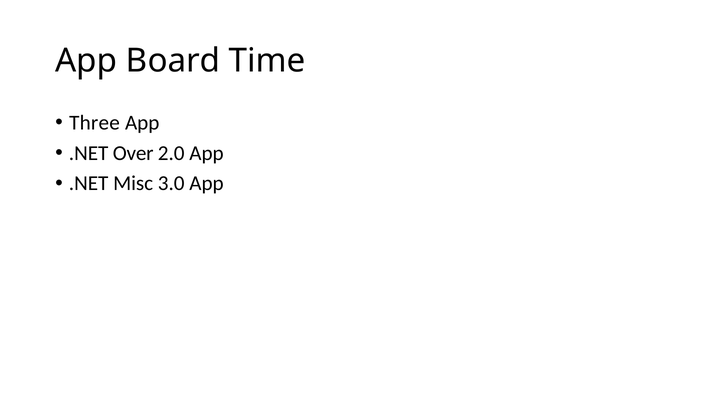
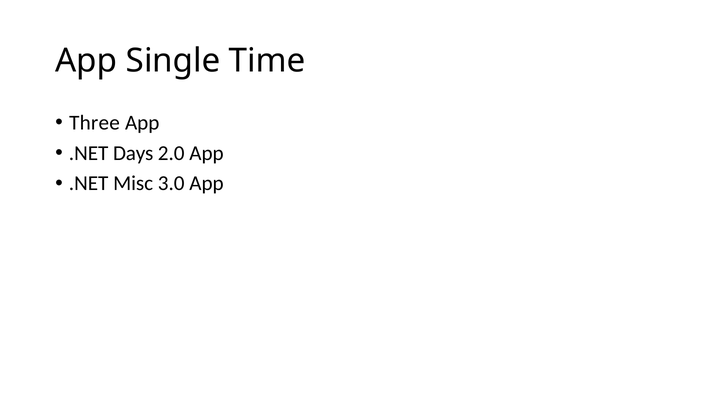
Board: Board -> Single
Over: Over -> Days
